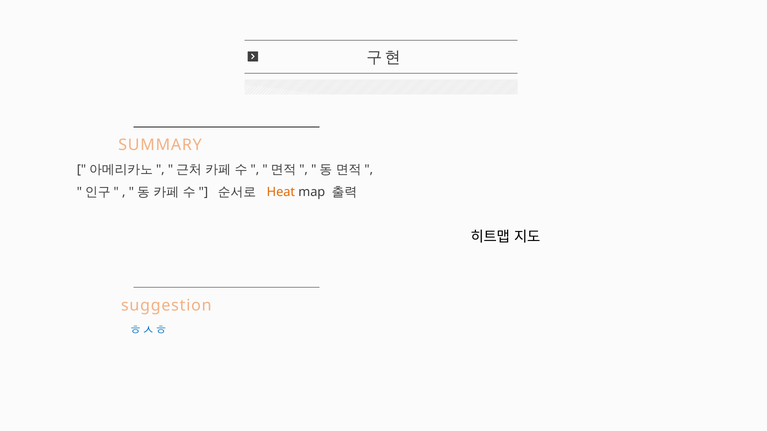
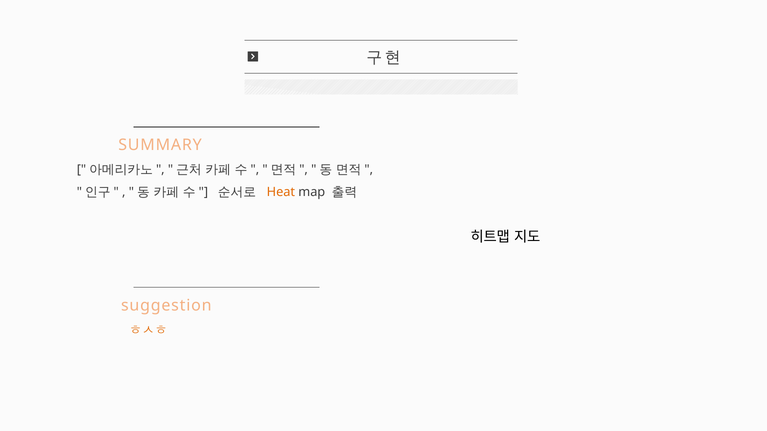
ㅎㅅㅎ colour: blue -> orange
